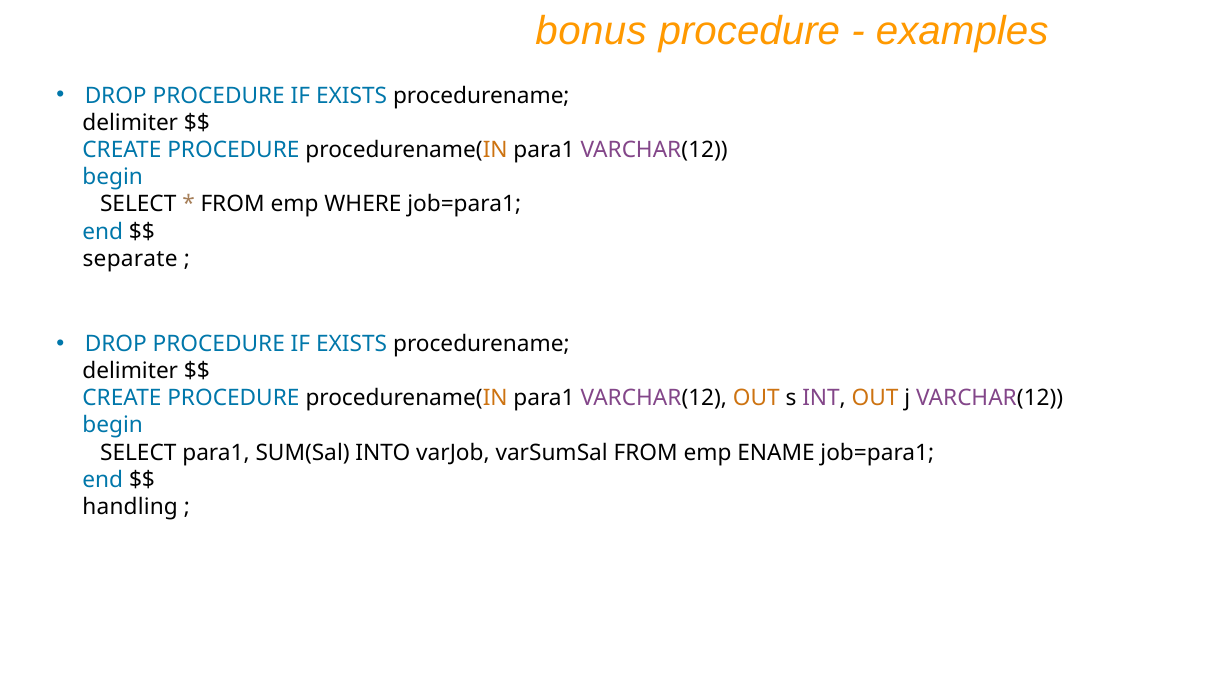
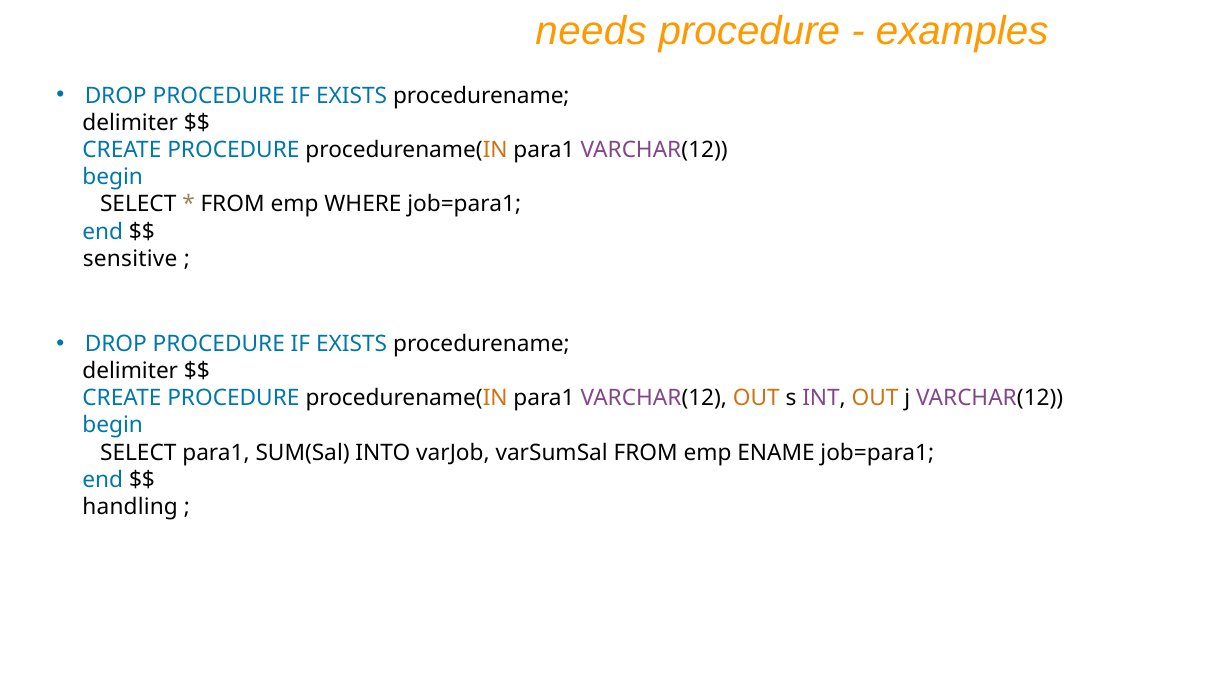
bonus: bonus -> needs
separate: separate -> sensitive
